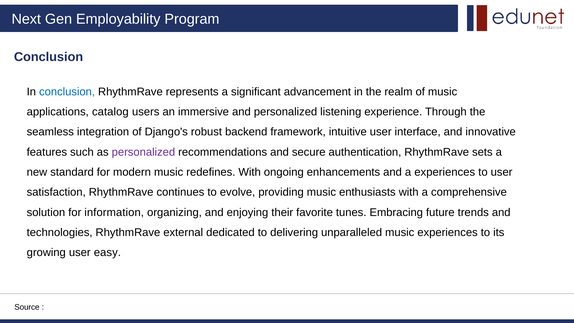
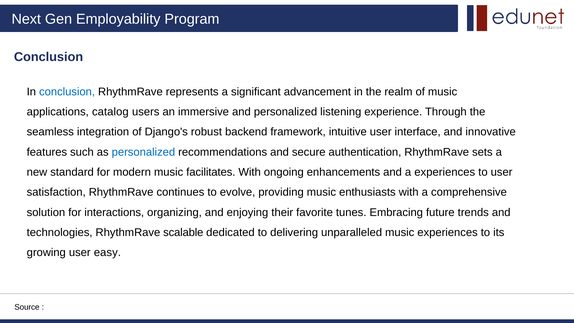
personalized at (143, 152) colour: purple -> blue
redefines: redefines -> facilitates
information: information -> interactions
external: external -> scalable
